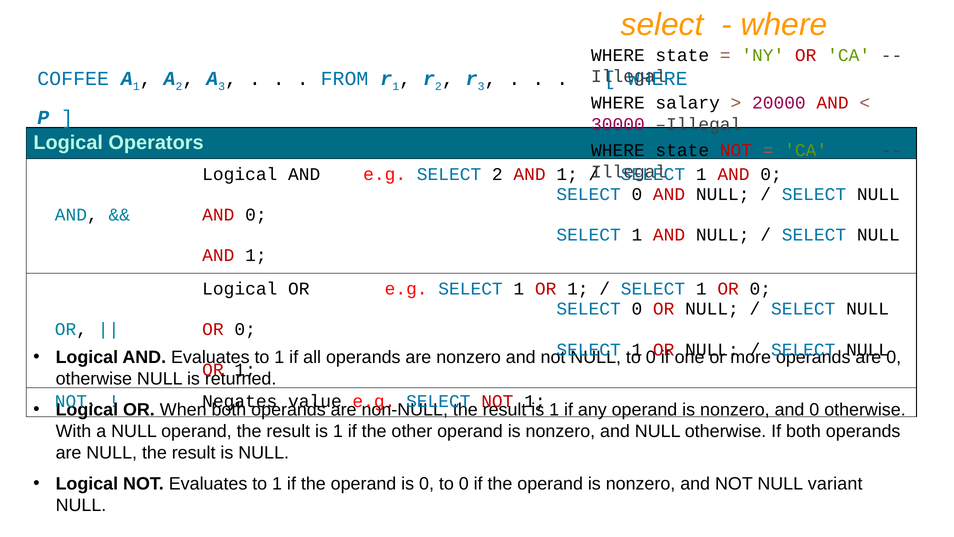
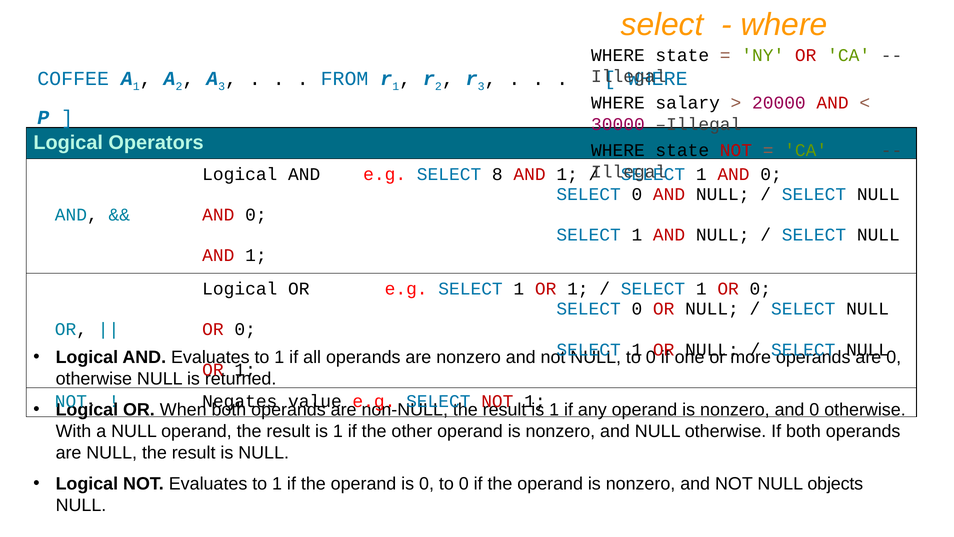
SELECT 2: 2 -> 8
variant: variant -> objects
